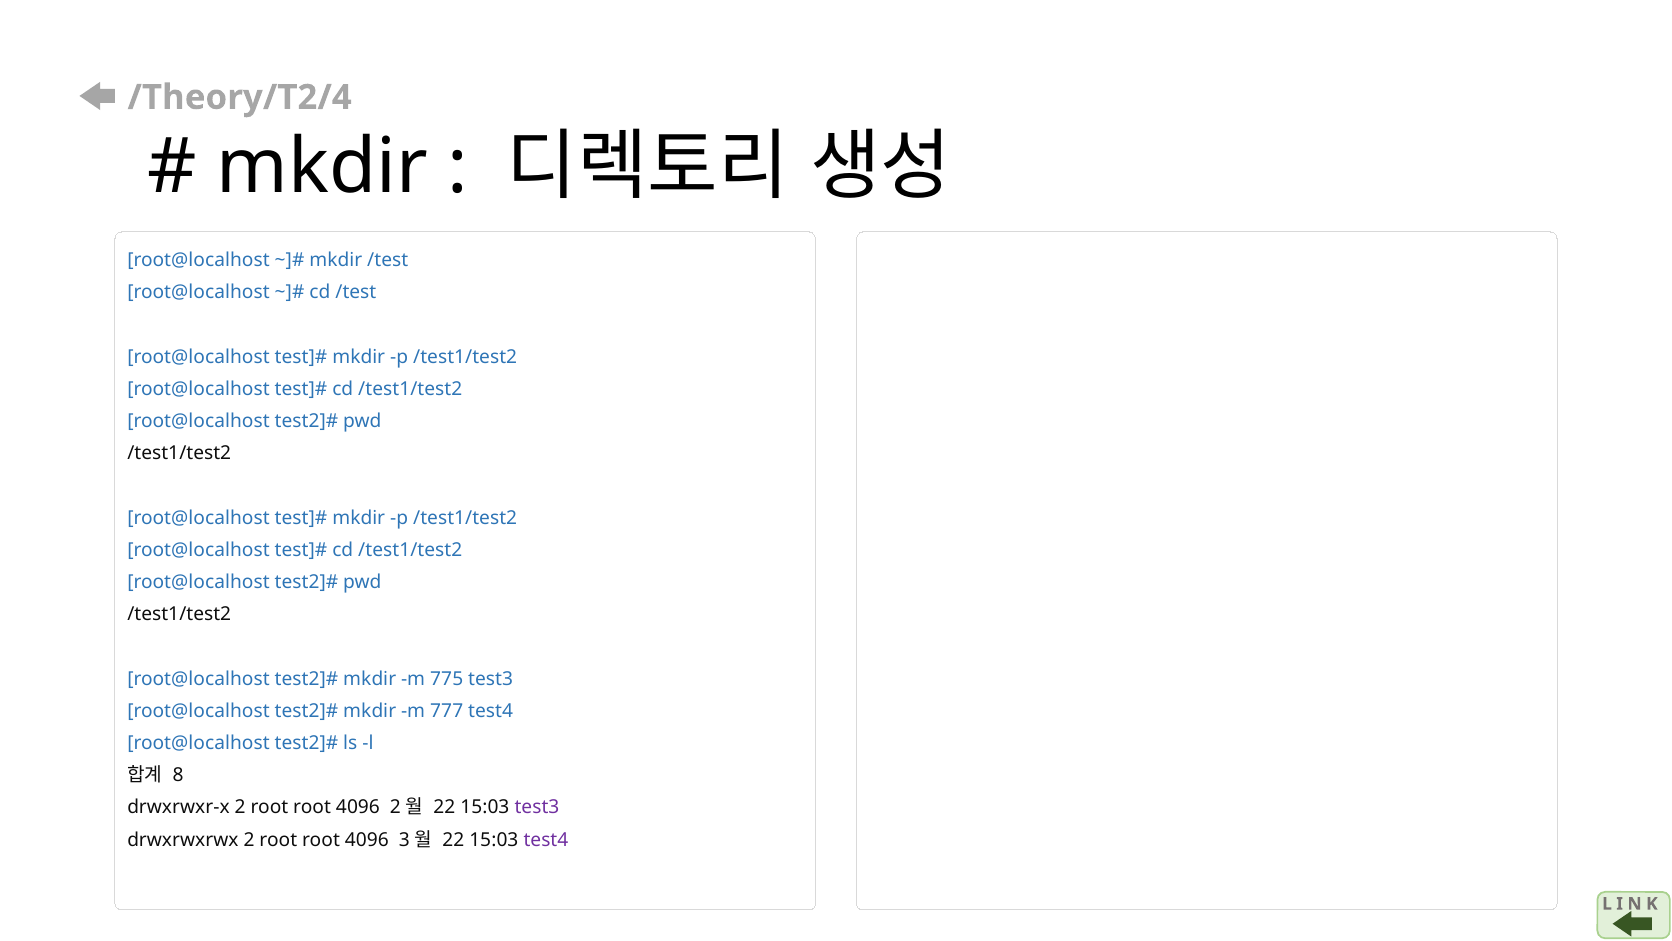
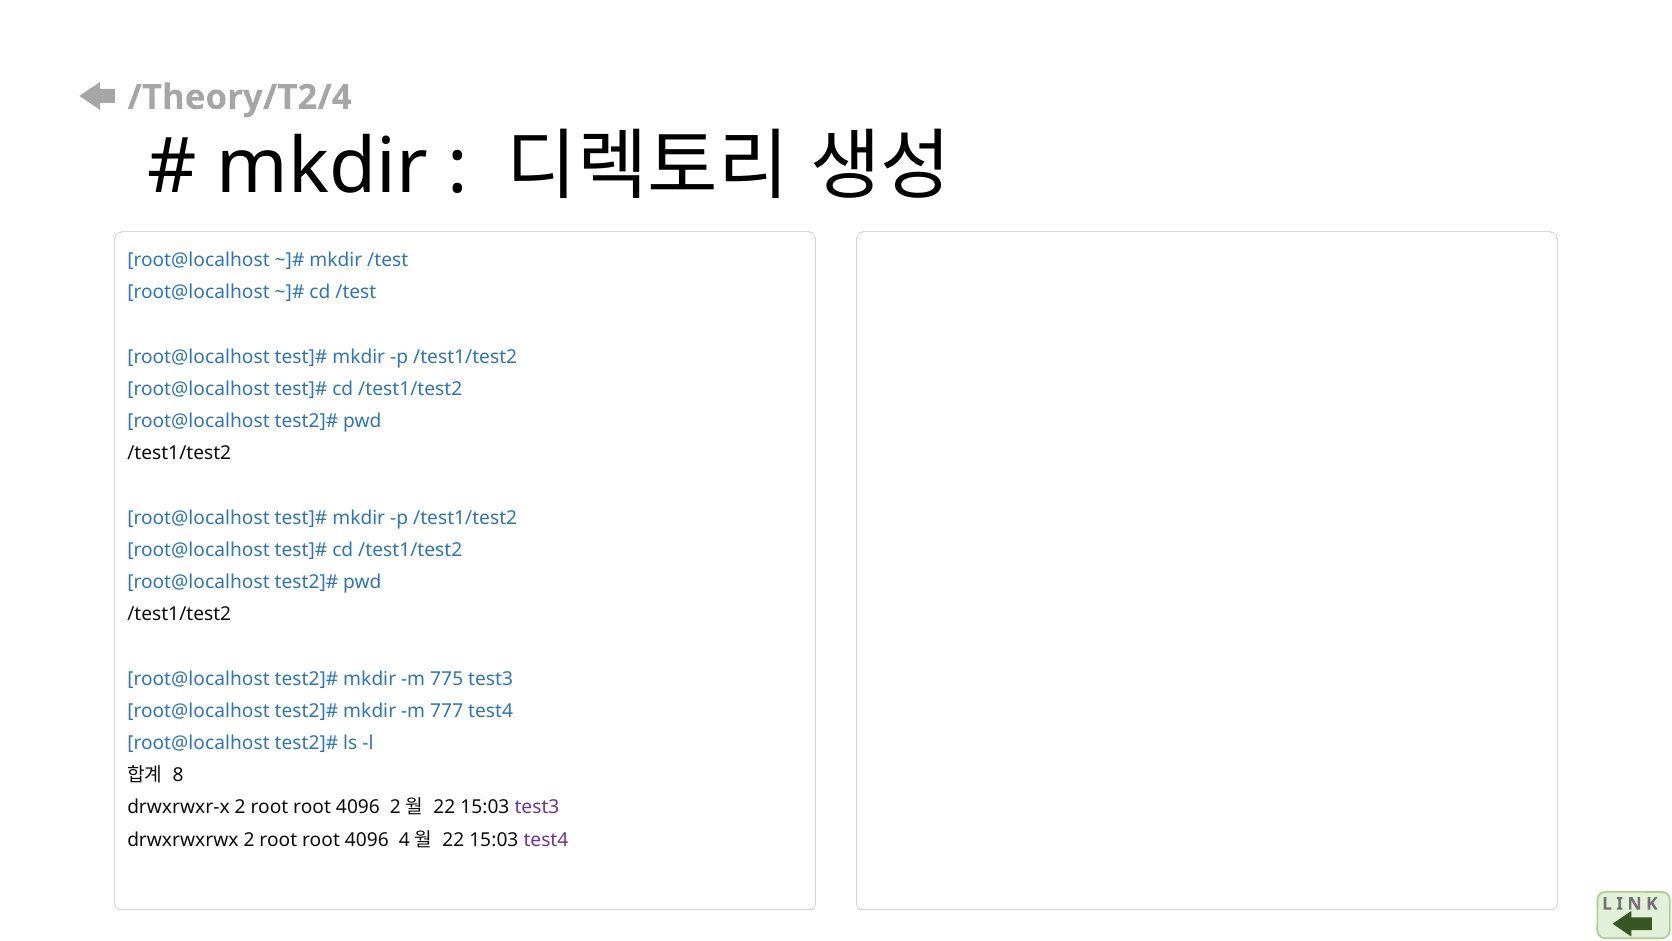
3: 3 -> 4
